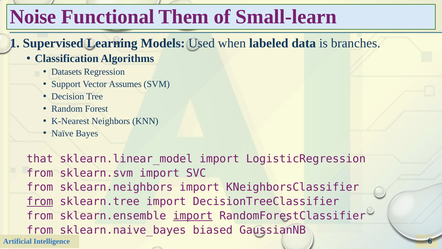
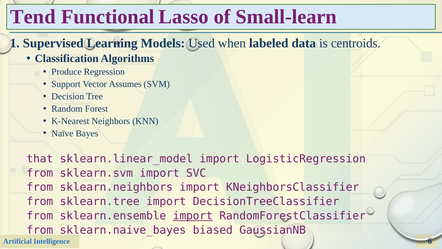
Noise: Noise -> Tend
Them: Them -> Lasso
branches: branches -> centroids
Datasets: Datasets -> Produce
from at (40, 201) underline: present -> none
